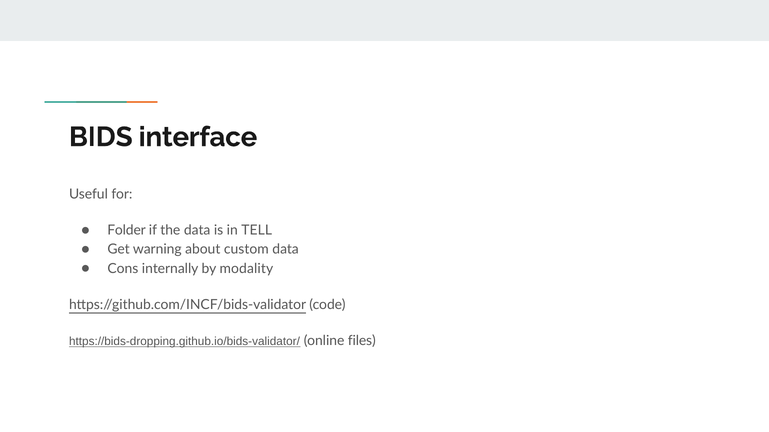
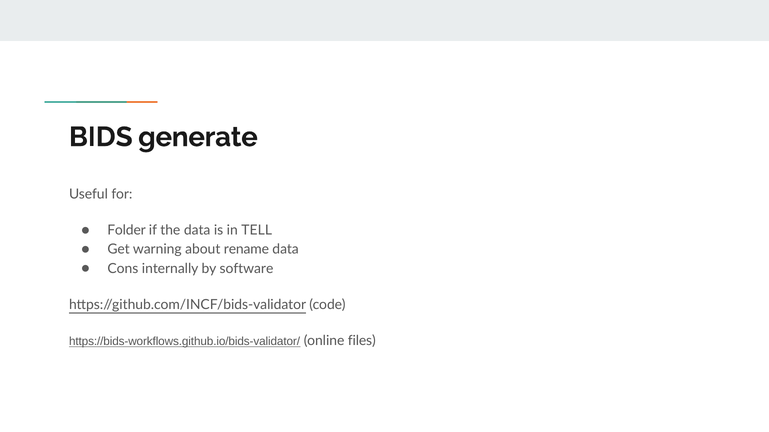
interface: interface -> generate
custom: custom -> rename
modality: modality -> software
https://bids-dropping.github.io/bids-validator/: https://bids-dropping.github.io/bids-validator/ -> https://bids-workflows.github.io/bids-validator/
